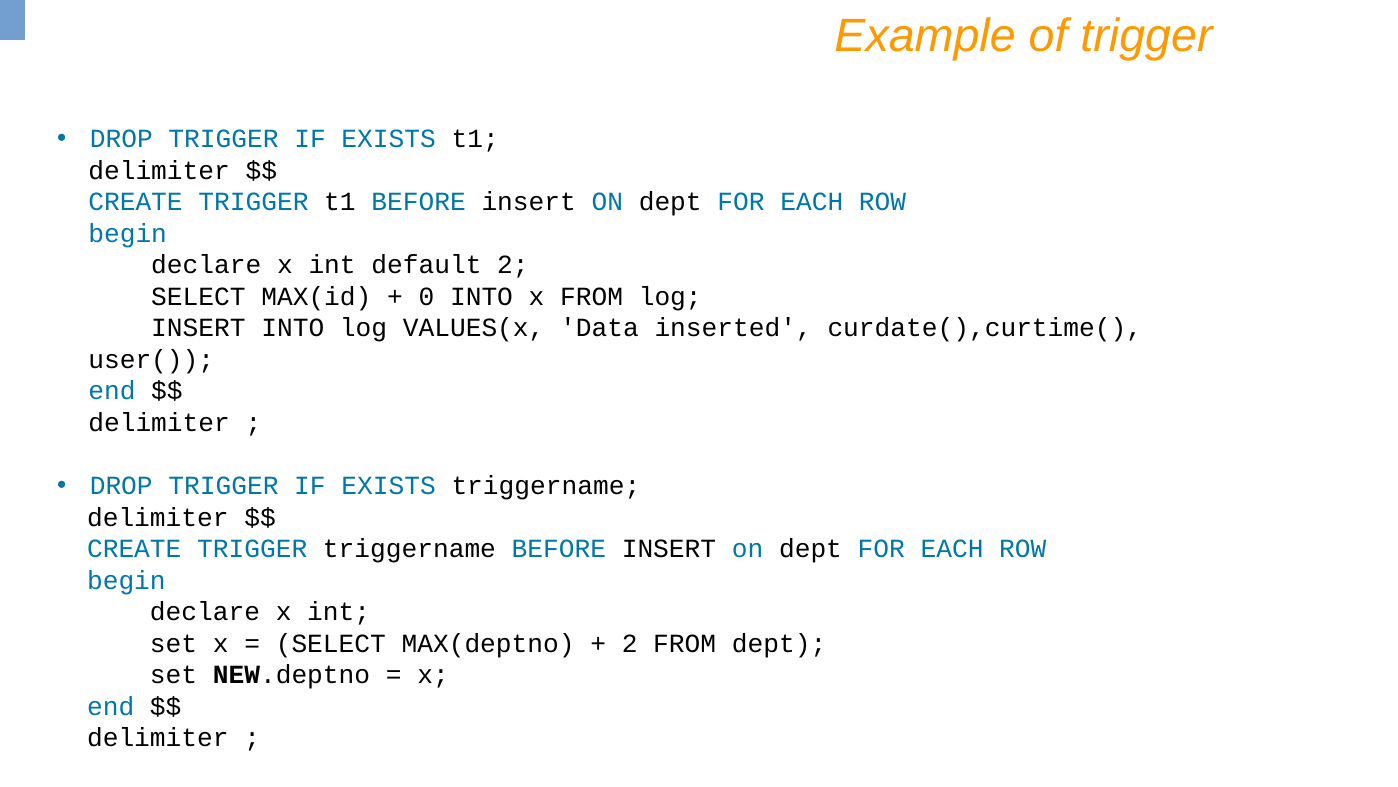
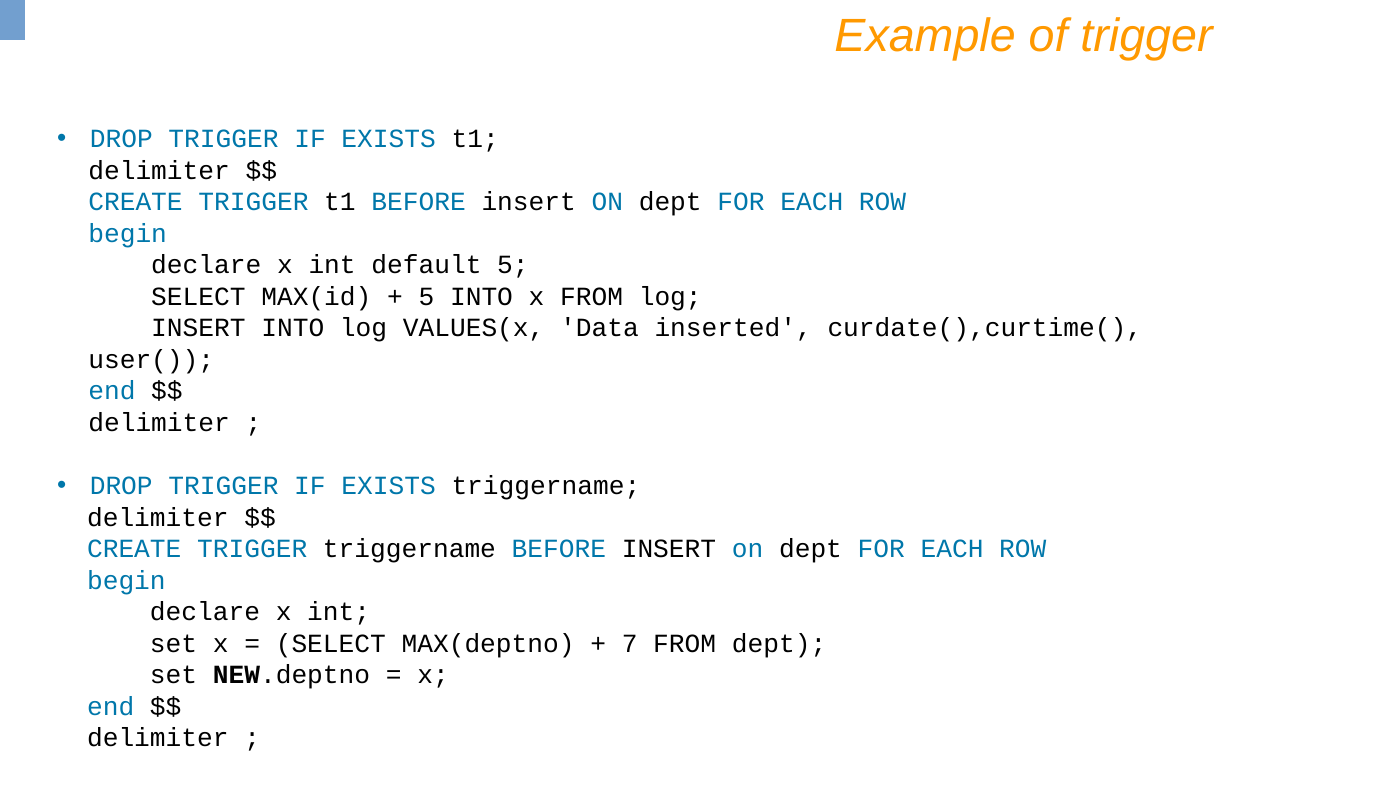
default 2: 2 -> 5
0 at (426, 296): 0 -> 5
2 at (630, 643): 2 -> 7
